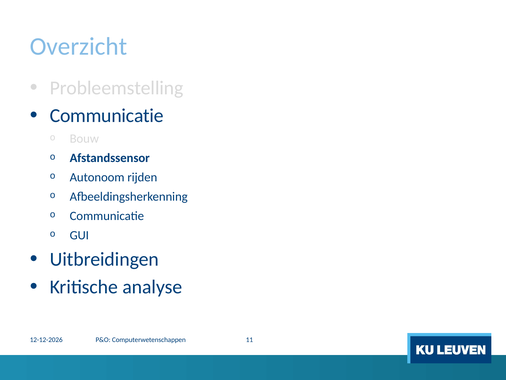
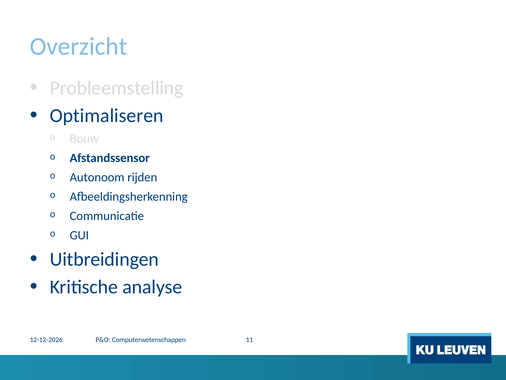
Communicatie at (107, 116): Communicatie -> Optimaliseren
